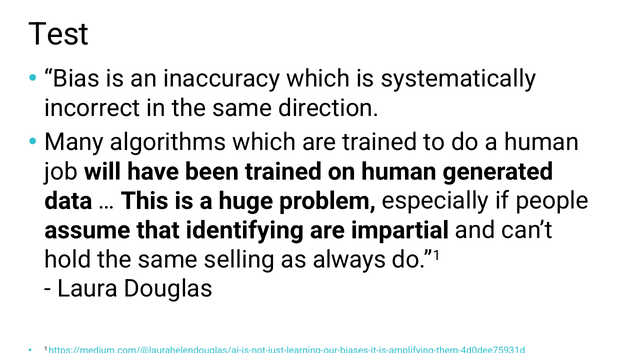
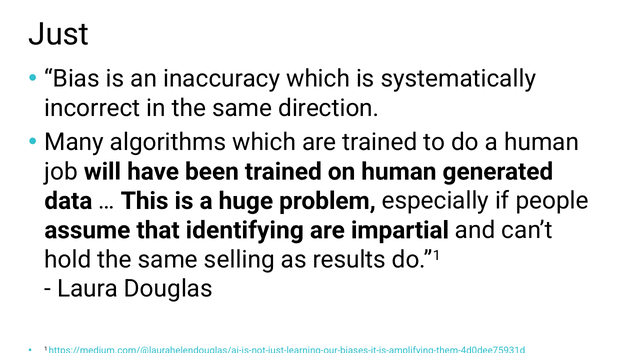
Test: Test -> Just
always: always -> results
